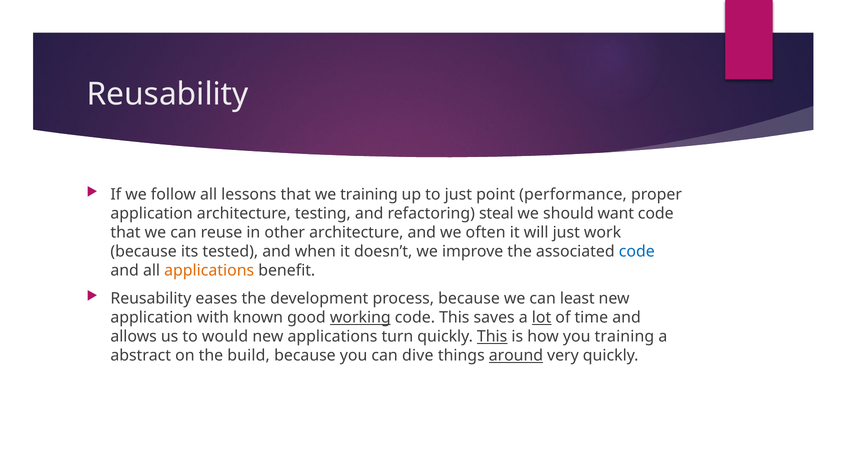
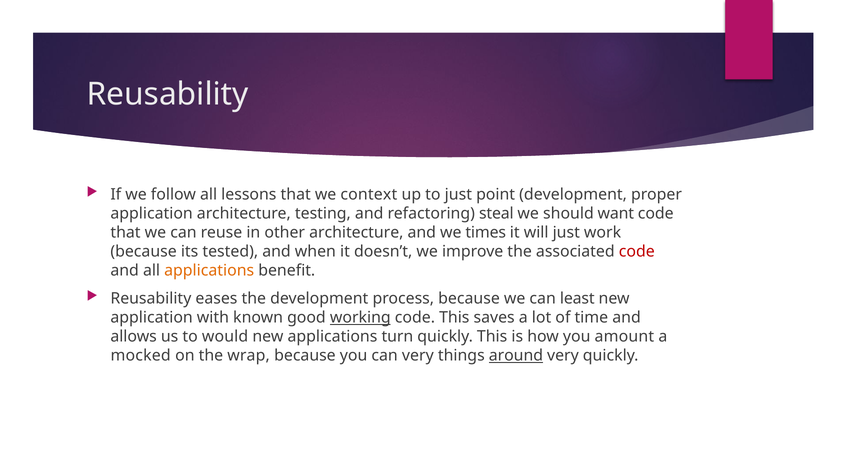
we training: training -> context
point performance: performance -> development
often: often -> times
code at (637, 252) colour: blue -> red
lot underline: present -> none
This at (492, 337) underline: present -> none
you training: training -> amount
abstract: abstract -> mocked
build: build -> wrap
can dive: dive -> very
